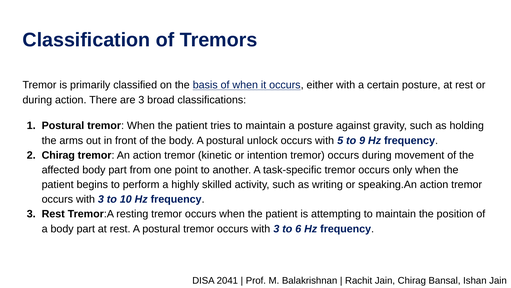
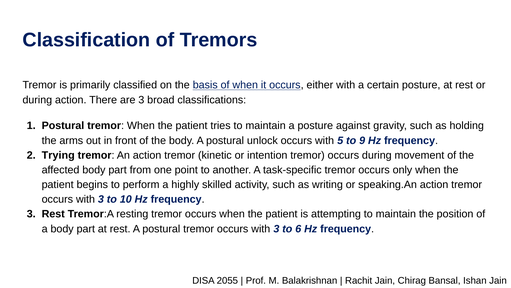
Chirag at (58, 155): Chirag -> Trying
2041: 2041 -> 2055
